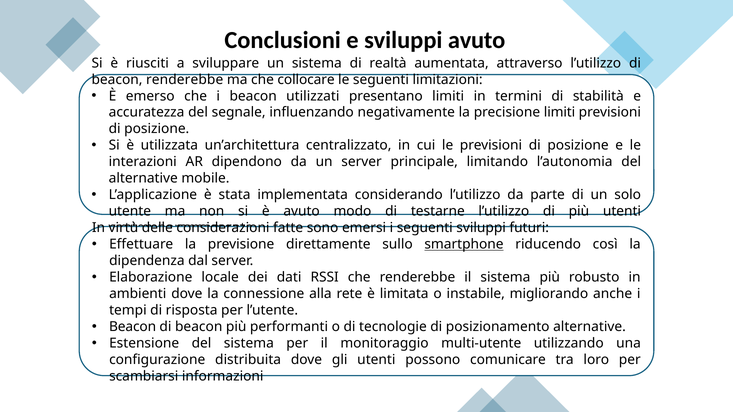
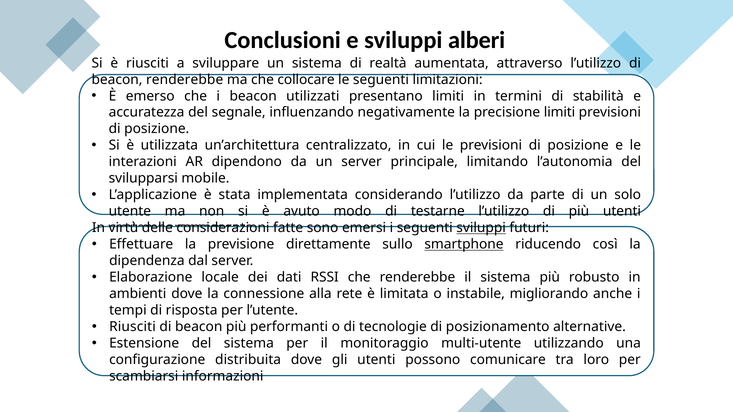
sviluppi avuto: avuto -> alberi
alternative at (143, 179): alternative -> svilupparsi
sviluppi at (481, 228) underline: none -> present
Beacon at (133, 327): Beacon -> Riusciti
